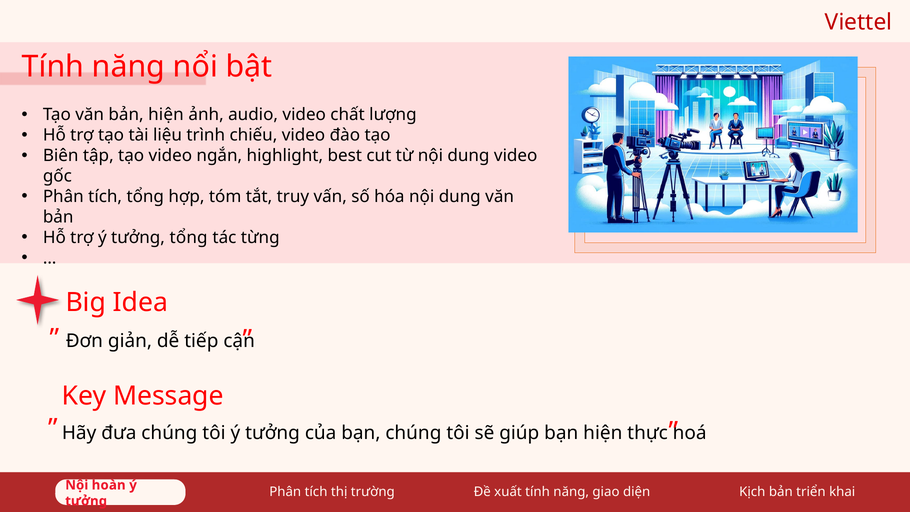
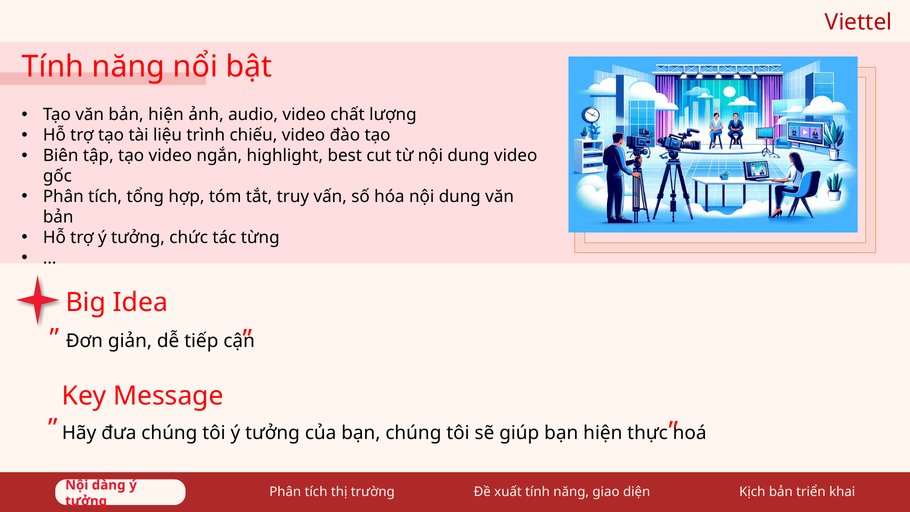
tưởng tổng: tổng -> chức
hoàn: hoàn -> dàng
